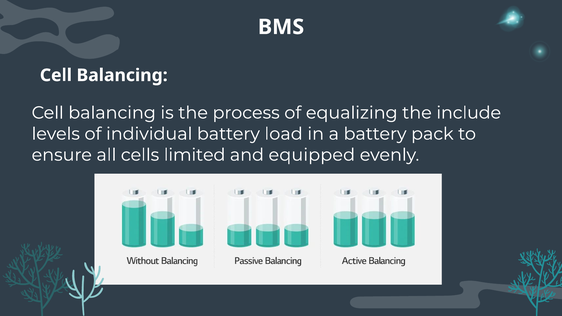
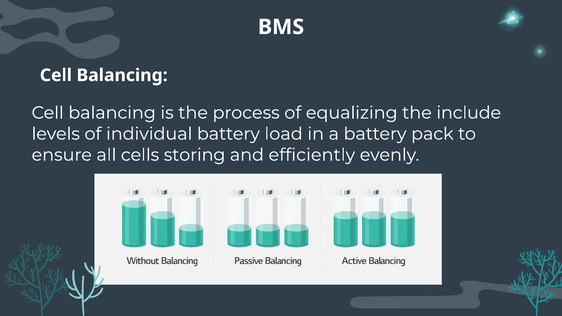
limited: limited -> storing
equipped: equipped -> efficiently
